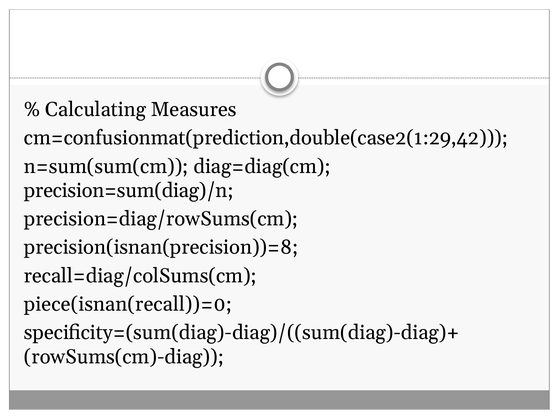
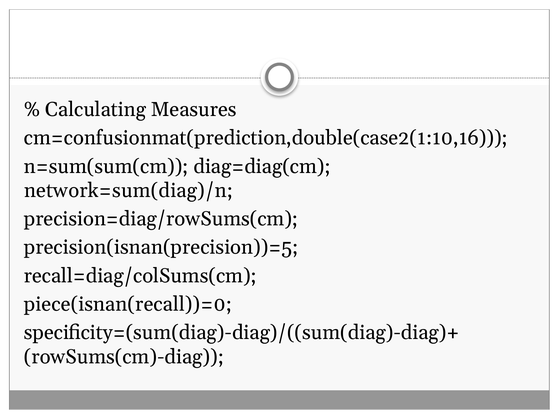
cm=confusionmat(prediction,double(case2(1:29,42: cm=confusionmat(prediction,double(case2(1:29,42 -> cm=confusionmat(prediction,double(case2(1:10,16
precision=sum(diag)/n: precision=sum(diag)/n -> network=sum(diag)/n
precision(isnan(precision))=8: precision(isnan(precision))=8 -> precision(isnan(precision))=5
